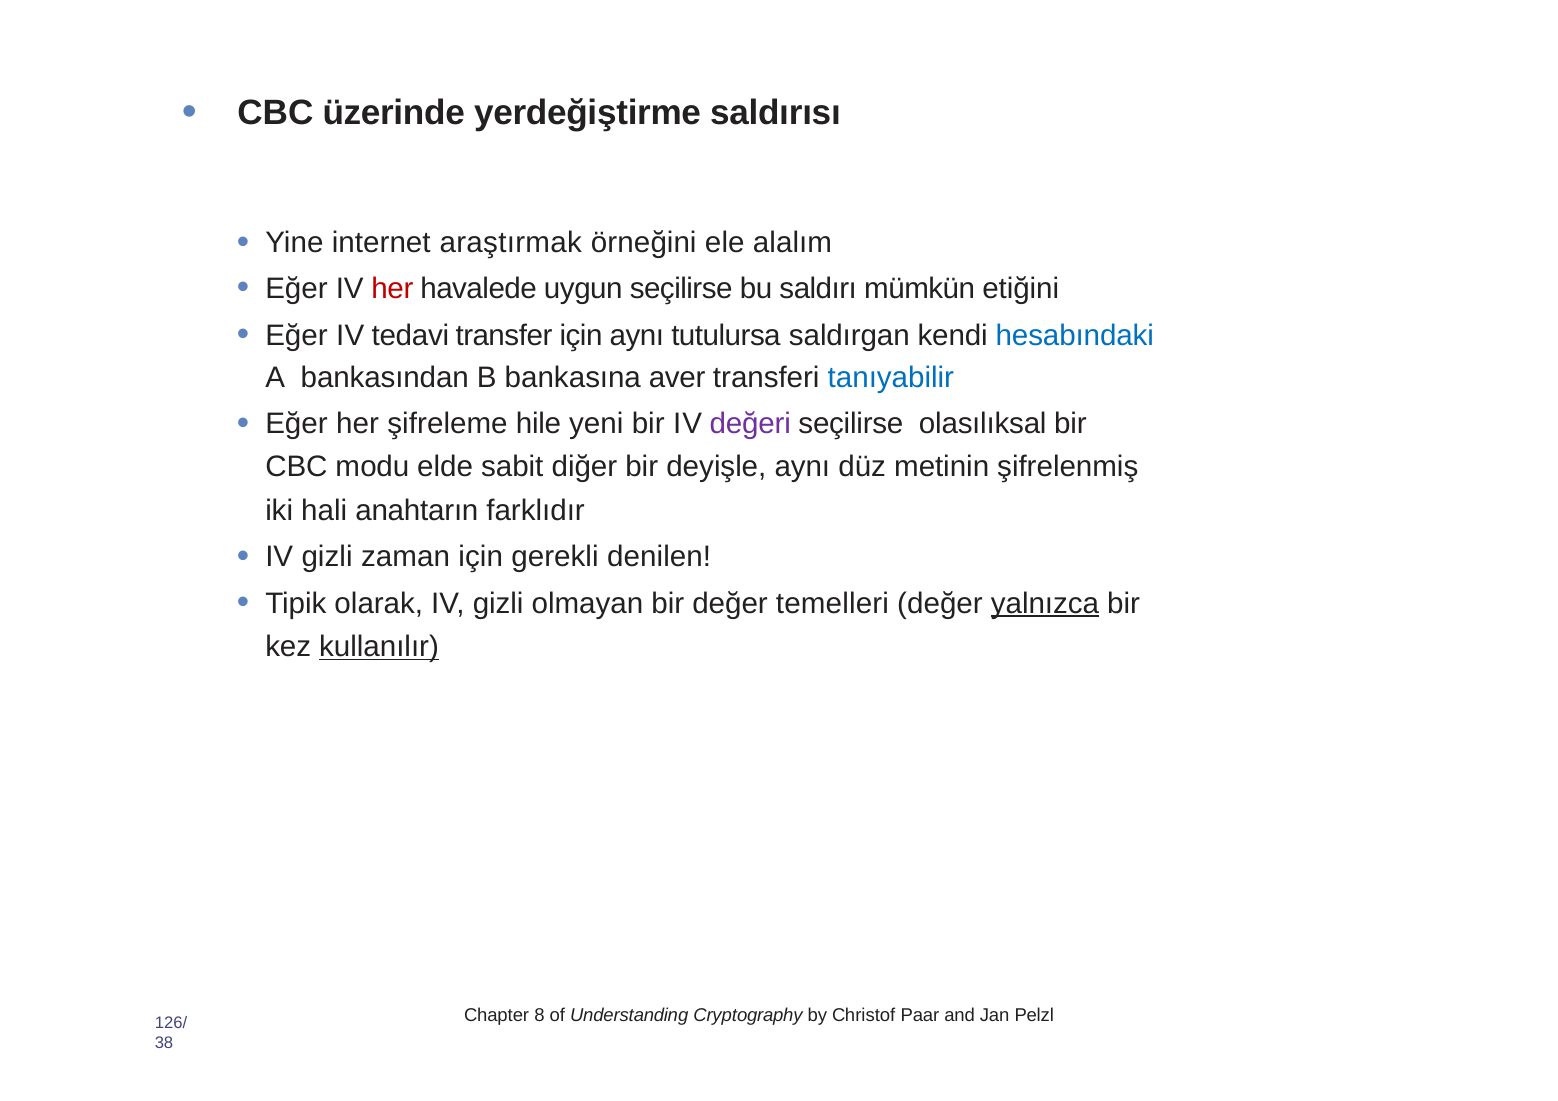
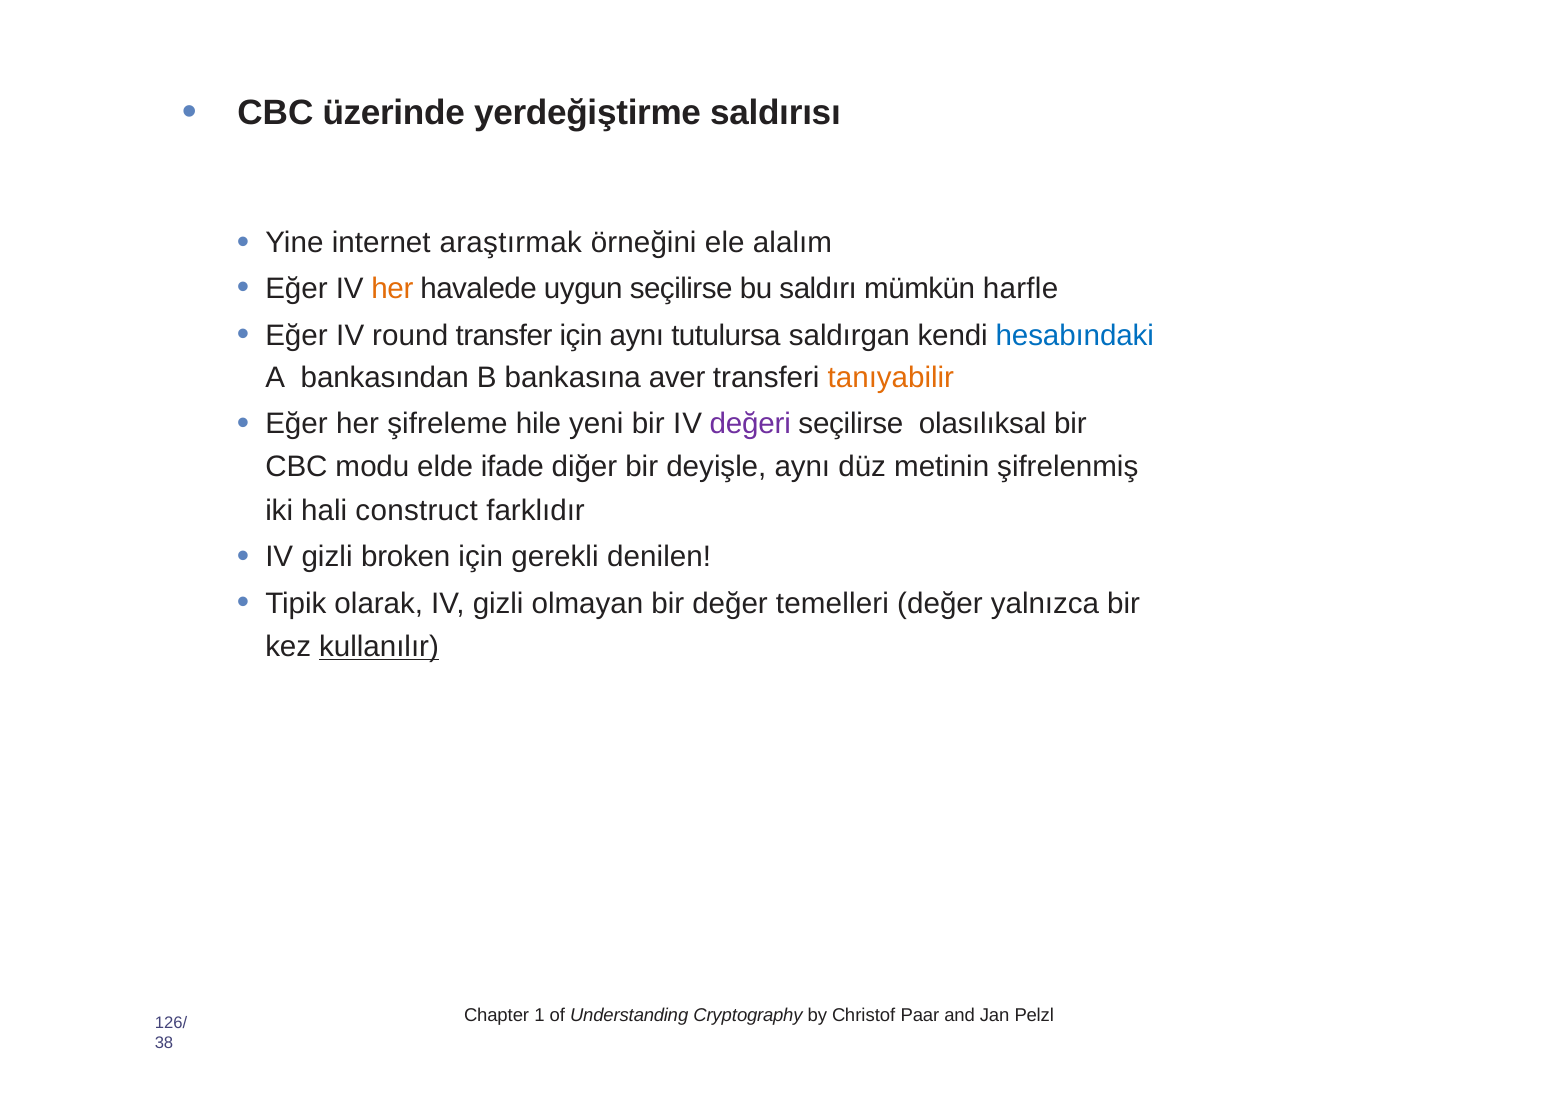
her at (392, 289) colour: red -> orange
etiğini: etiğini -> harfle
tedavi: tedavi -> round
tanıyabilir colour: blue -> orange
sabit: sabit -> ifade
anahtarın: anahtarın -> construct
zaman: zaman -> broken
yalnızca underline: present -> none
8: 8 -> 1
